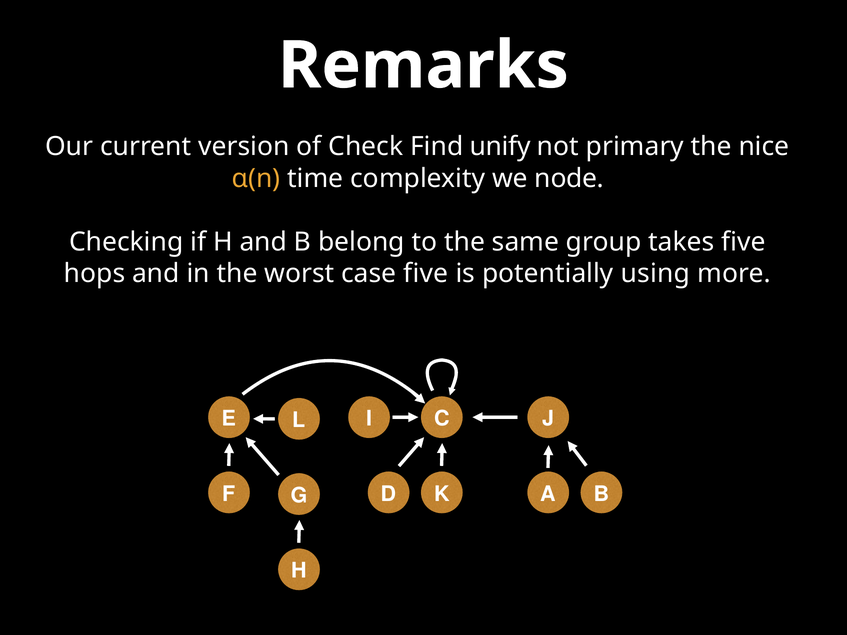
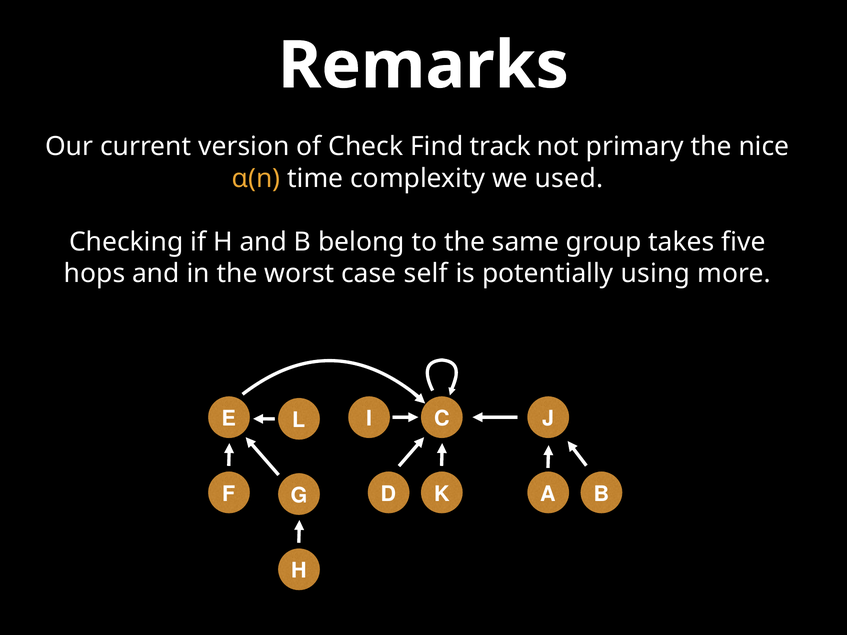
unify: unify -> track
node: node -> used
case five: five -> self
